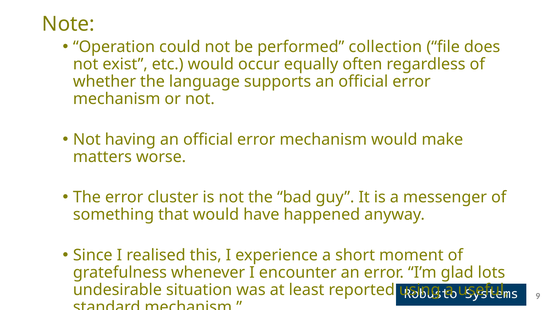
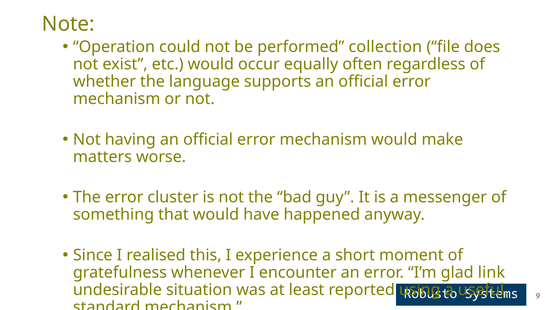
lots: lots -> link
